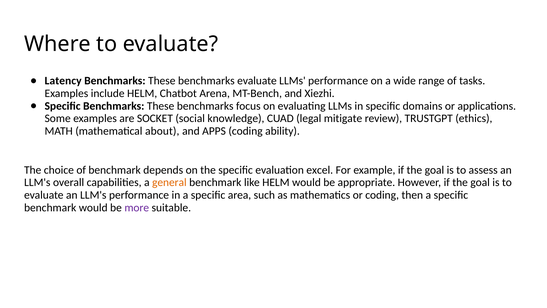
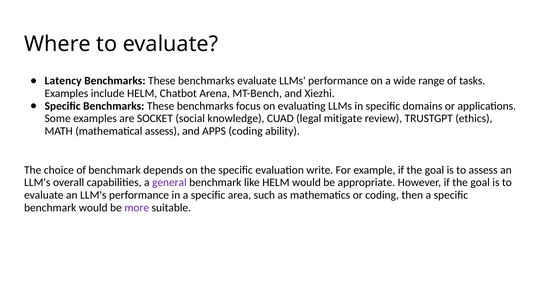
mathematical about: about -> assess
excel: excel -> write
general colour: orange -> purple
